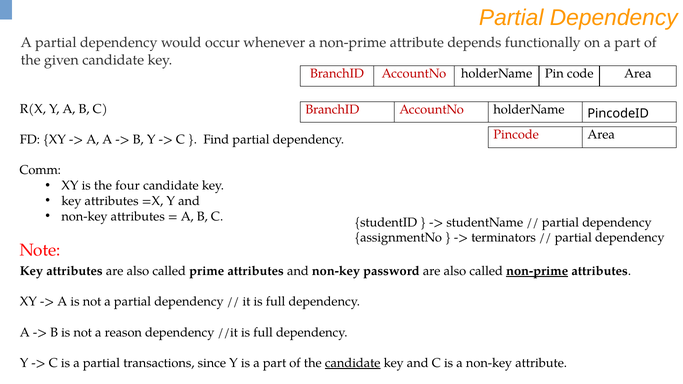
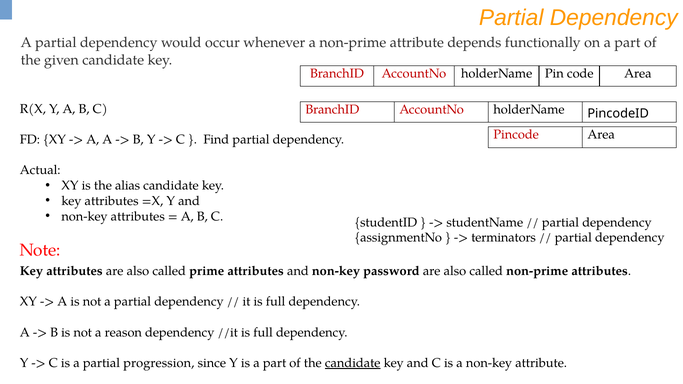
Comm: Comm -> Actual
four: four -> alias
non-prime at (537, 271) underline: present -> none
transactions: transactions -> progression
